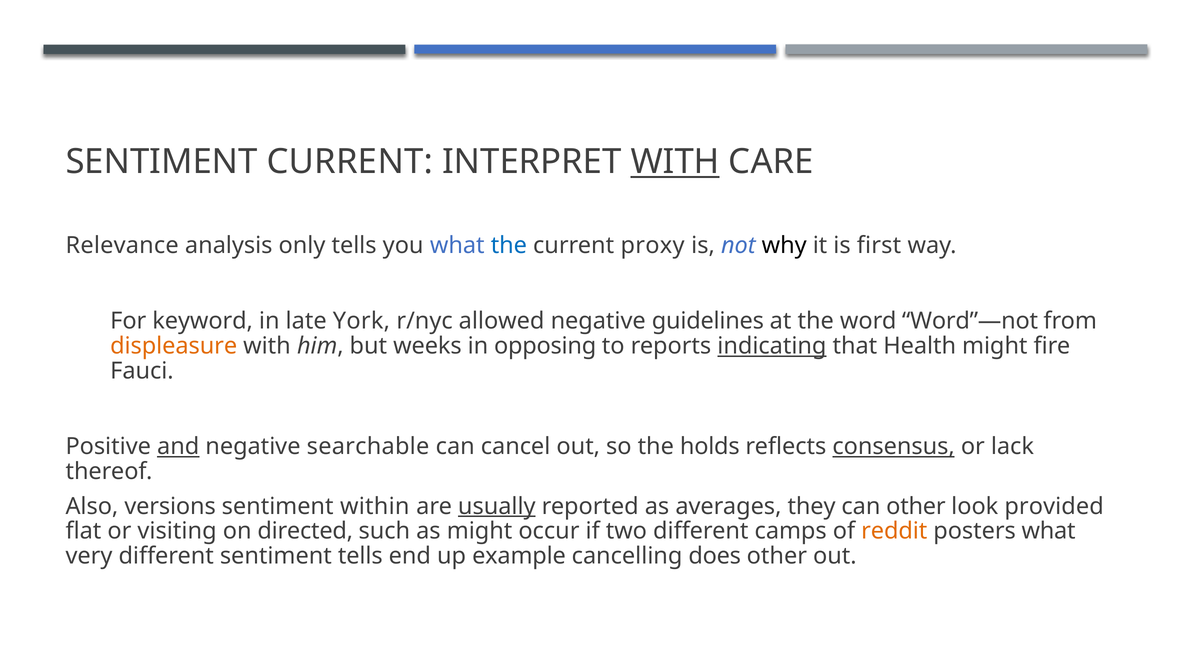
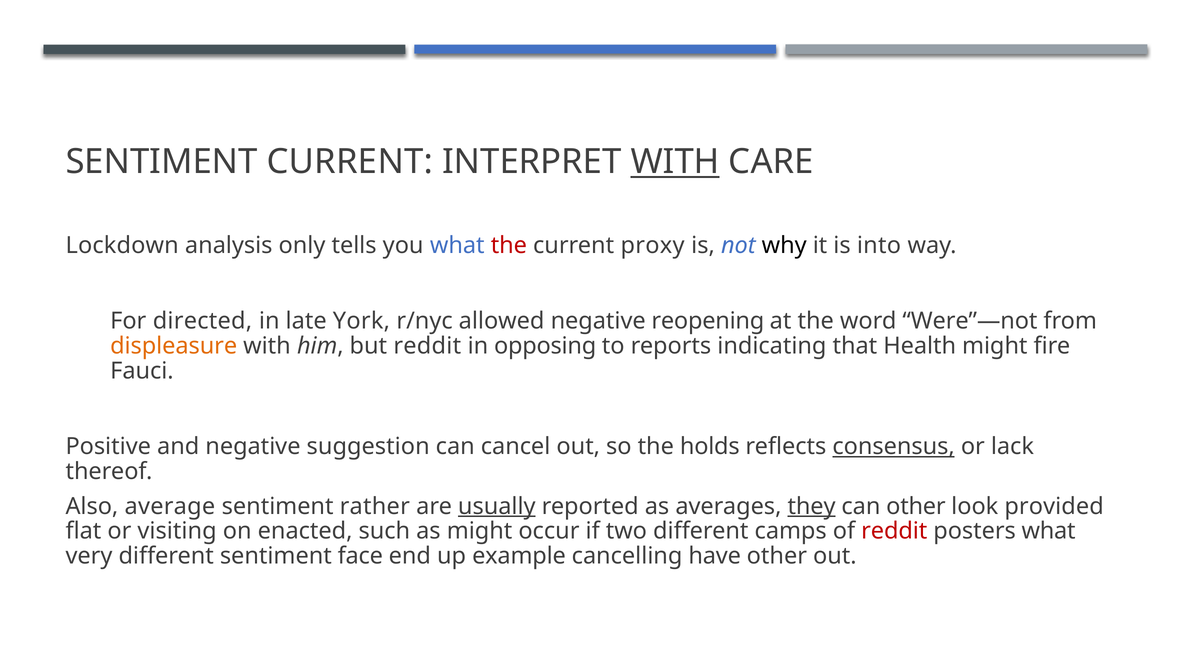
Relevance: Relevance -> Lockdown
the at (509, 245) colour: blue -> red
first: first -> into
keyword: keyword -> directed
guidelines: guidelines -> reopening
Word”—not: Word”—not -> Were”—not
but weeks: weeks -> reddit
indicating underline: present -> none
and underline: present -> none
searchable: searchable -> suggestion
versions: versions -> average
within: within -> rather
they underline: none -> present
directed: directed -> enacted
reddit at (894, 531) colour: orange -> red
sentiment tells: tells -> face
does: does -> have
